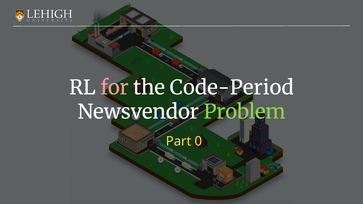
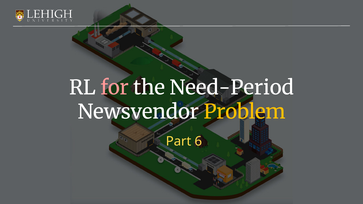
Code-Period: Code-Period -> Need-Period
Problem colour: light green -> yellow
0: 0 -> 6
